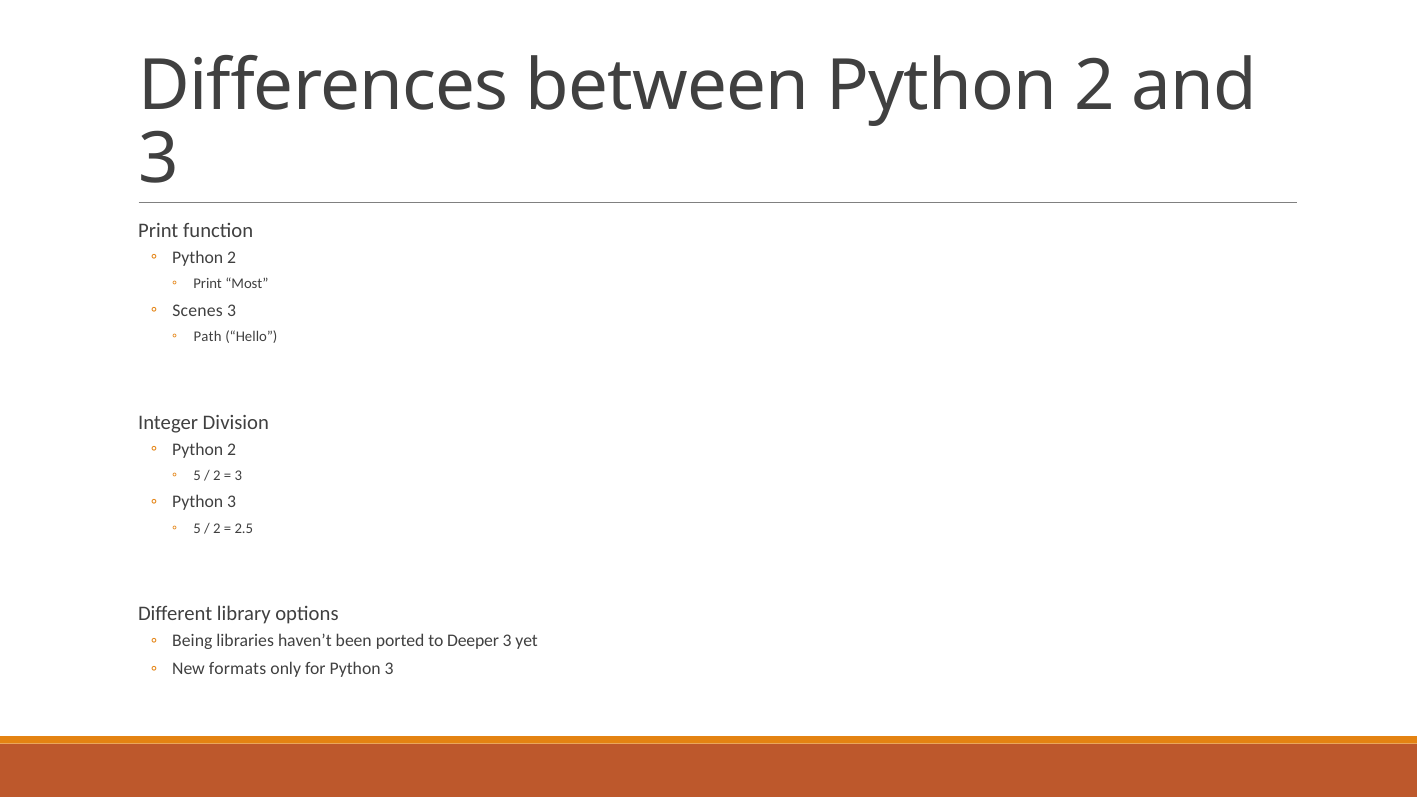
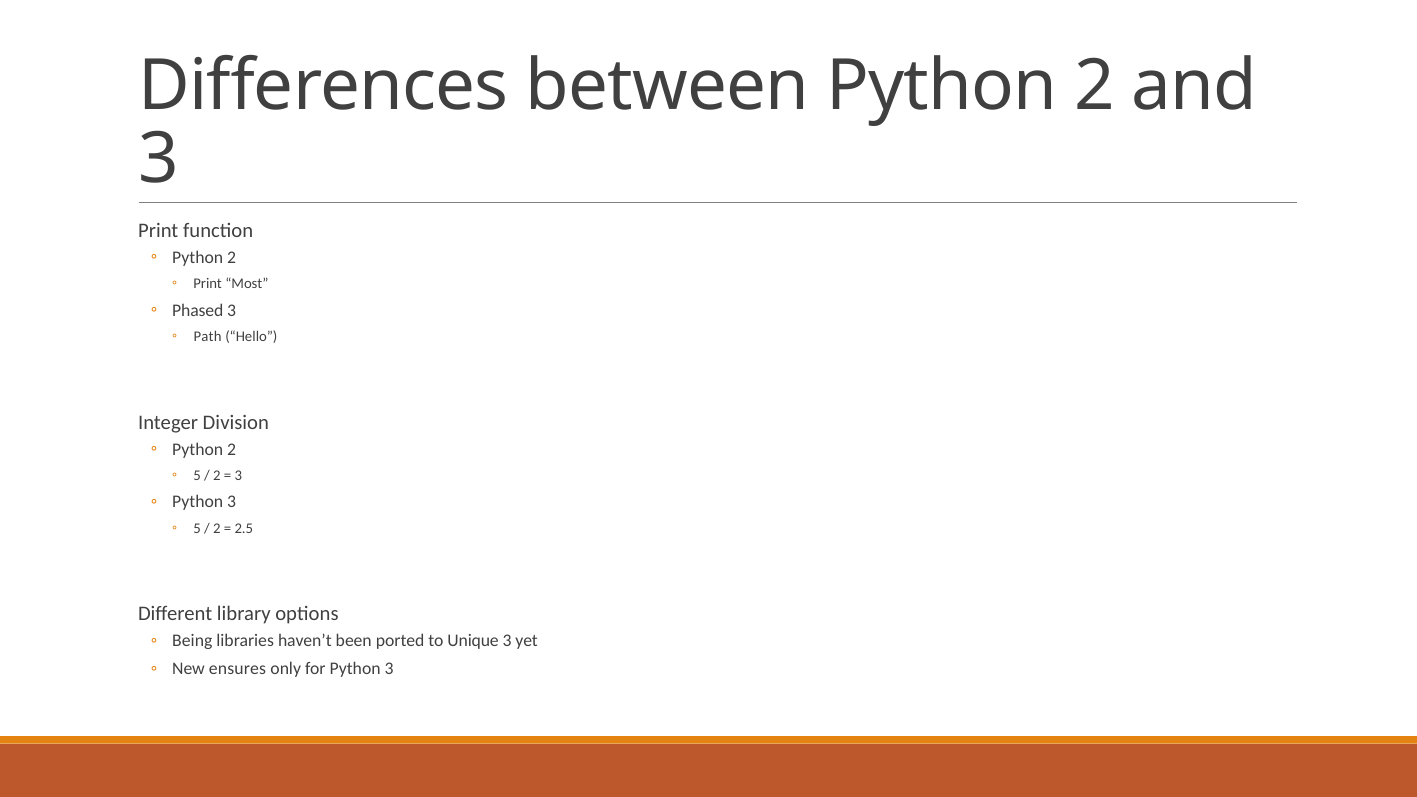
Scenes: Scenes -> Phased
Deeper: Deeper -> Unique
formats: formats -> ensures
